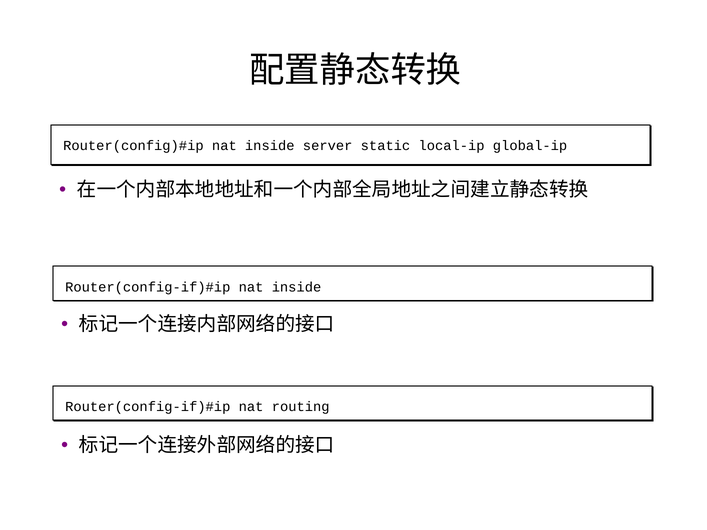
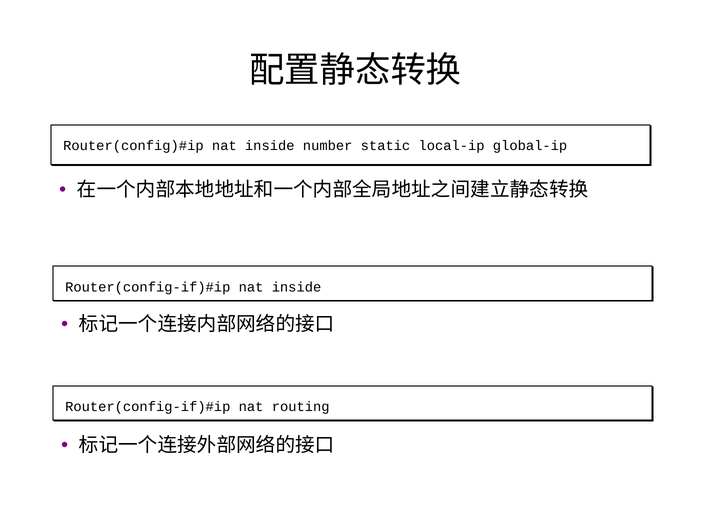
server: server -> number
